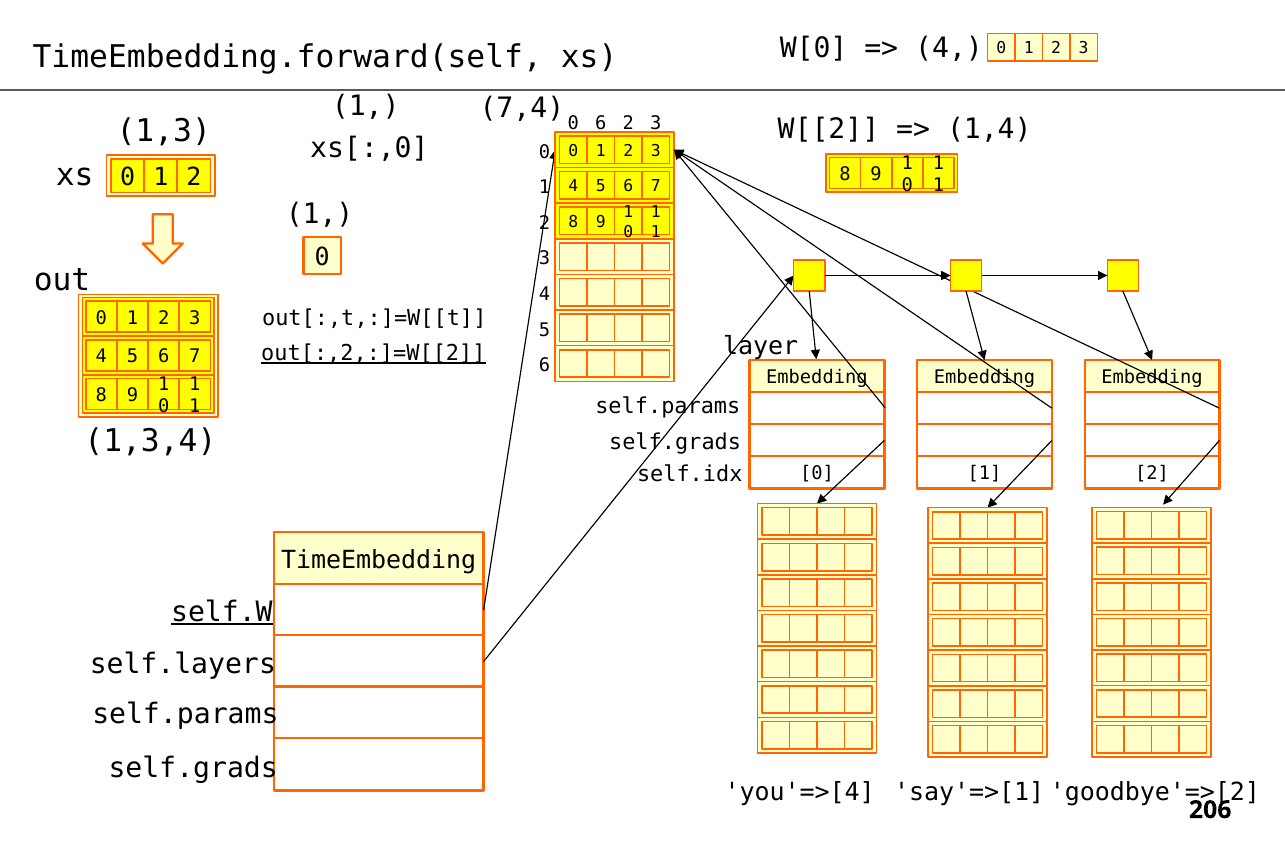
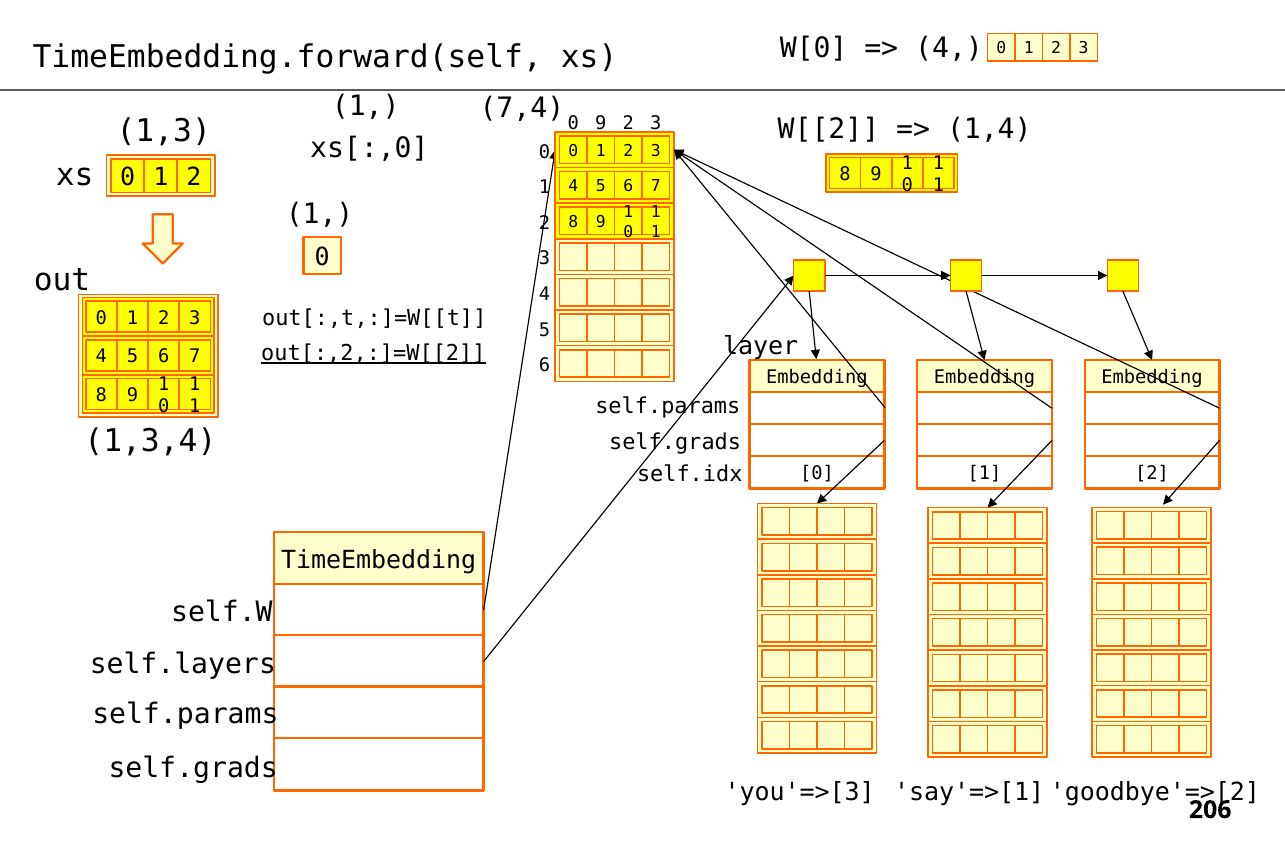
0 6: 6 -> 9
self.W underline: present -> none
you'=>[4: you'=>[4 -> you'=>[3
